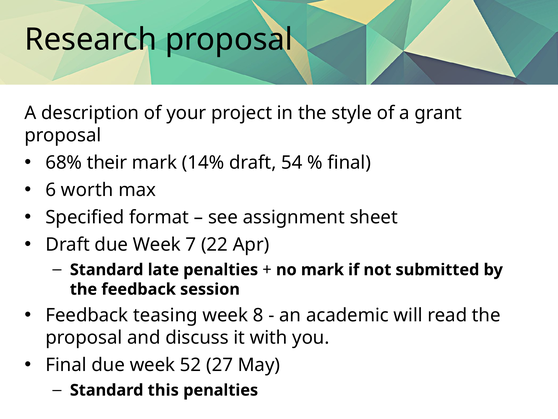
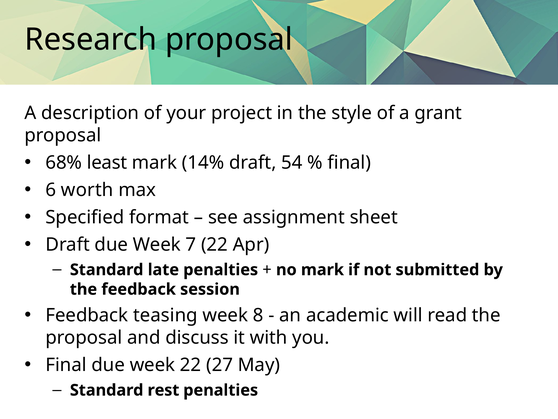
their: their -> least
week 52: 52 -> 22
this: this -> rest
